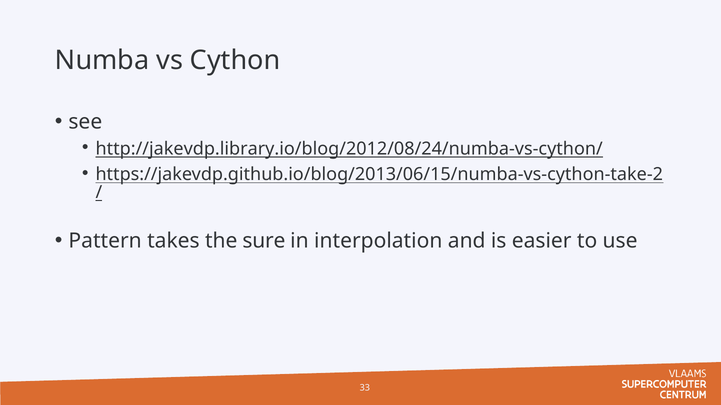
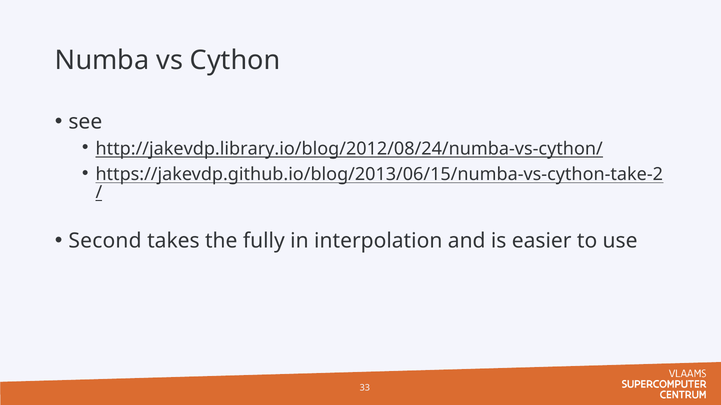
Pattern: Pattern -> Second
sure: sure -> fully
